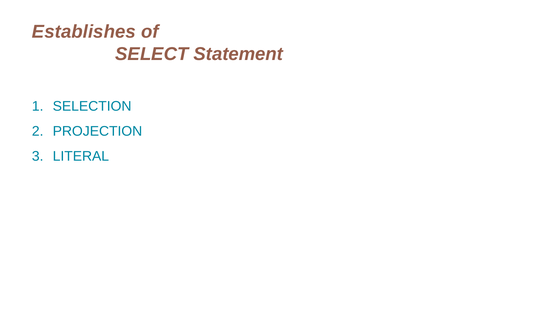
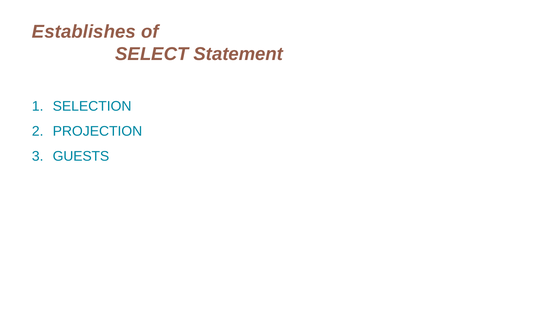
LITERAL: LITERAL -> GUESTS
